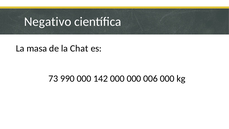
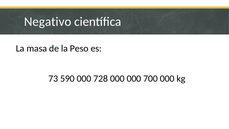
Chat: Chat -> Peso
990: 990 -> 590
142: 142 -> 728
006: 006 -> 700
